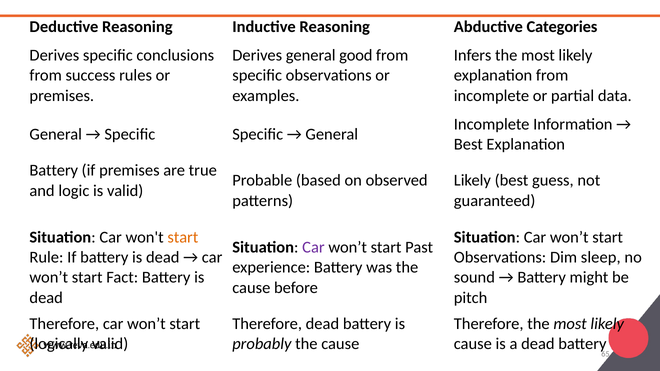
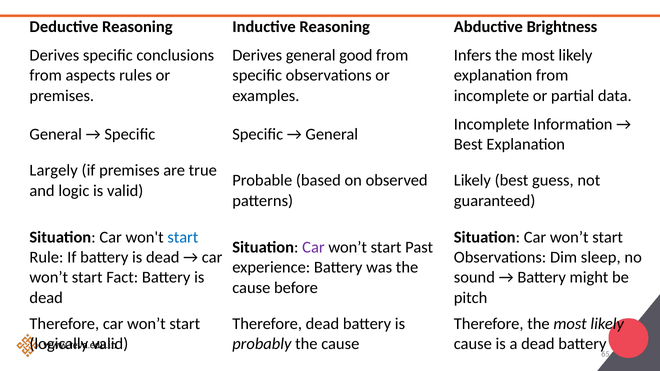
Categories: Categories -> Brightness
success: success -> aspects
Battery at (54, 171): Battery -> Largely
start at (183, 237) colour: orange -> blue
